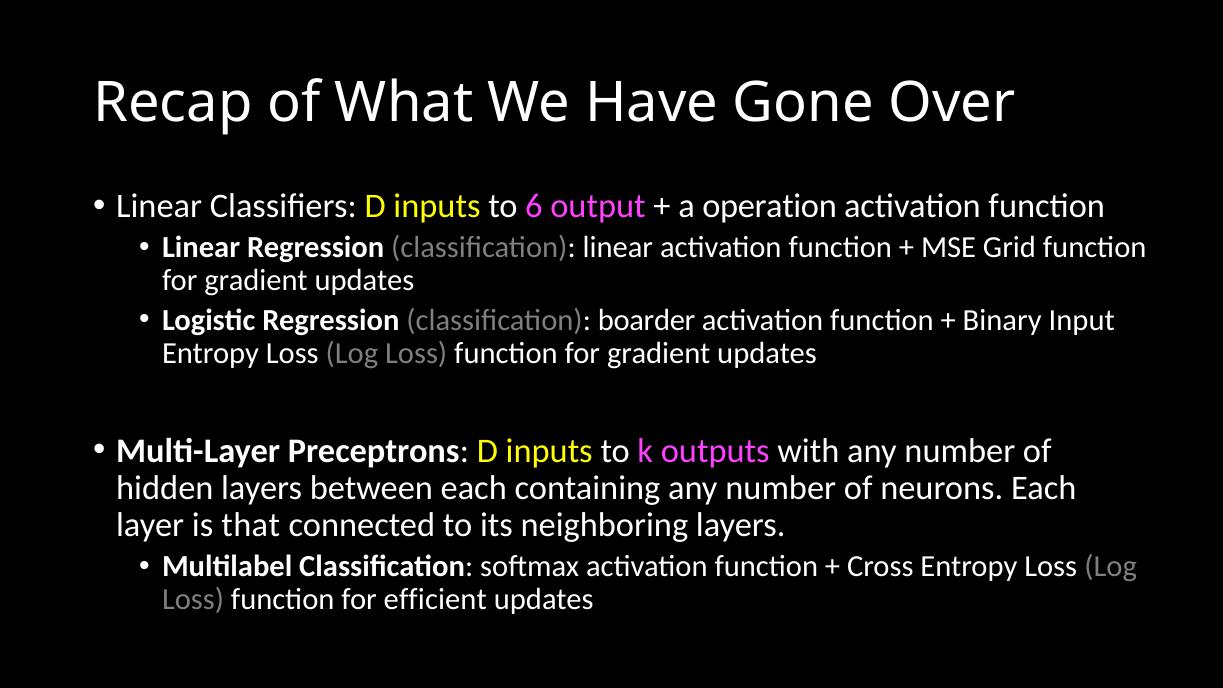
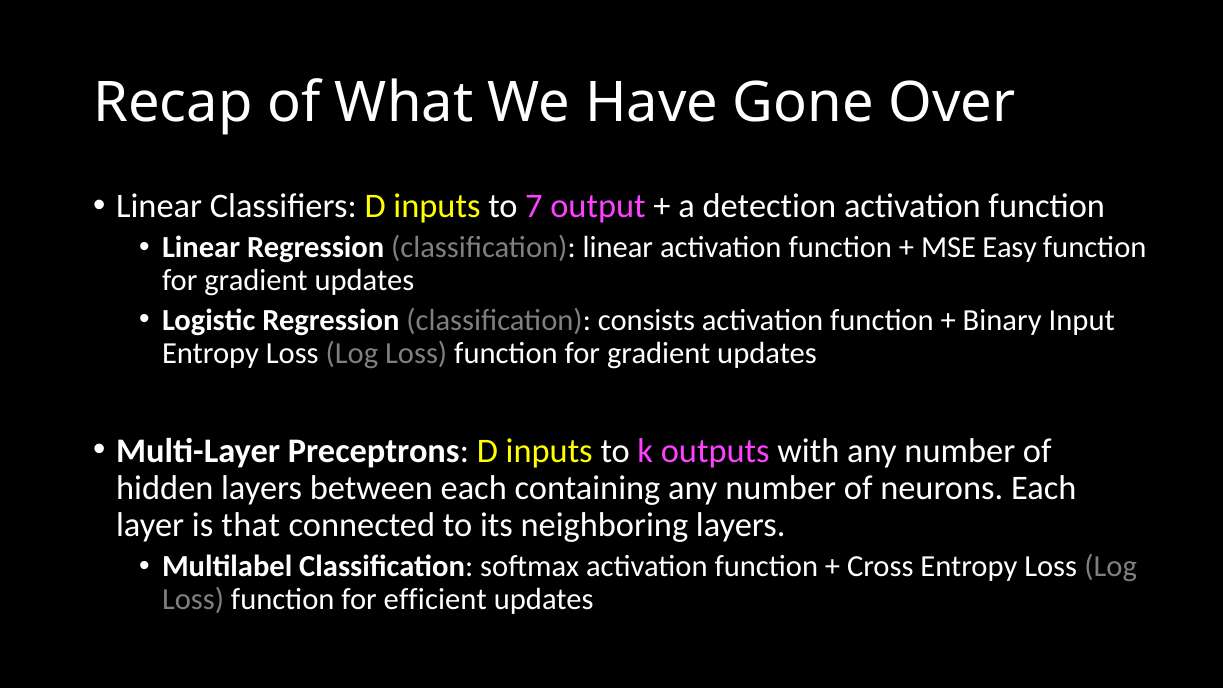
6: 6 -> 7
operation: operation -> detection
Grid: Grid -> Easy
boarder: boarder -> consists
